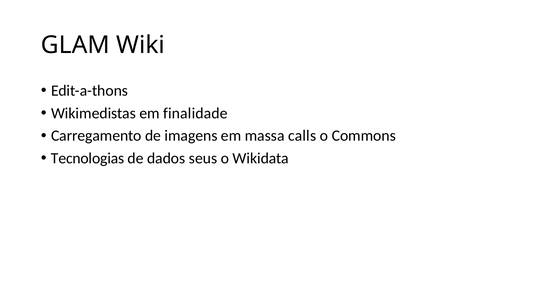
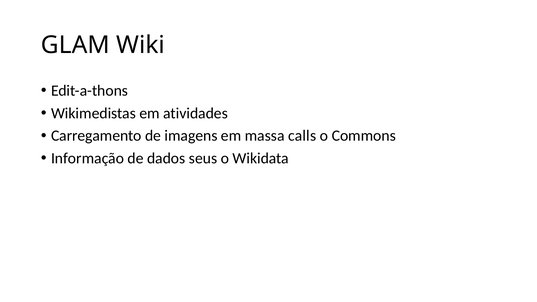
finalidade: finalidade -> atividades
Tecnologias: Tecnologias -> Informação
